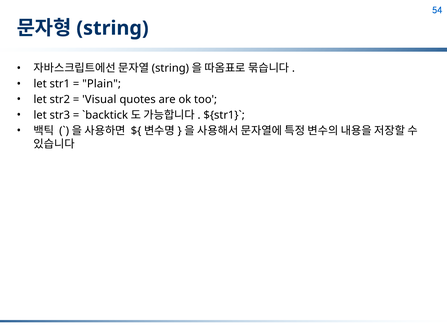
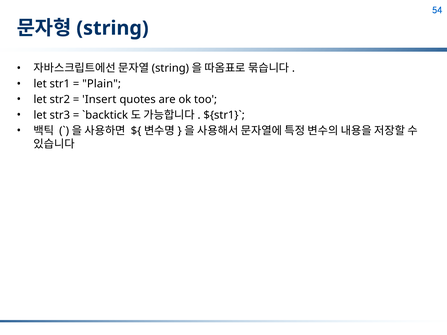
Visual: Visual -> Insert
